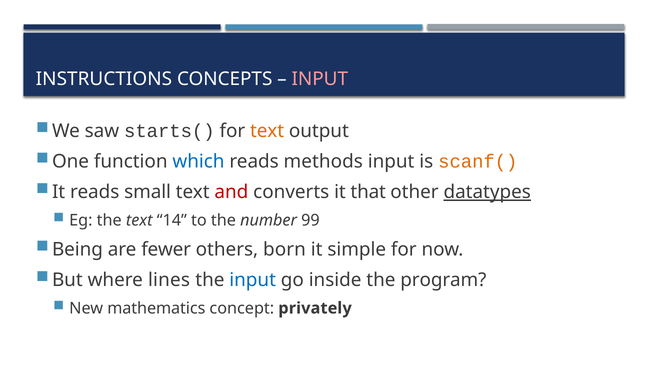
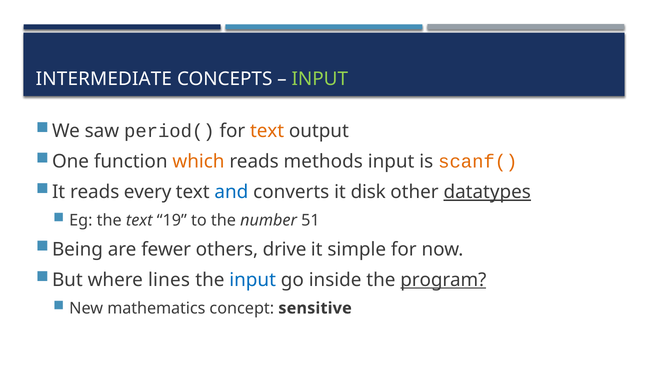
INSTRUCTIONS: INSTRUCTIONS -> INTERMEDIATE
INPUT at (320, 79) colour: pink -> light green
starts(: starts( -> period(
which colour: blue -> orange
small: small -> every
and colour: red -> blue
that: that -> disk
14: 14 -> 19
99: 99 -> 51
born: born -> drive
program underline: none -> present
privately: privately -> sensitive
